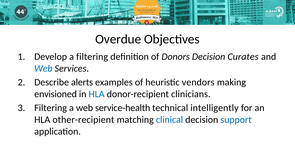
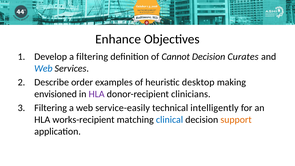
Overdue: Overdue -> Enhance
Donors: Donors -> Cannot
alerts: alerts -> order
vendors: vendors -> desktop
HLA at (97, 94) colour: blue -> purple
service-health: service-health -> service-easily
other-recipient: other-recipient -> works-recipient
support colour: blue -> orange
